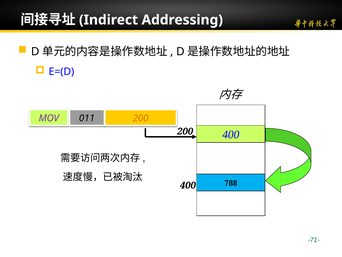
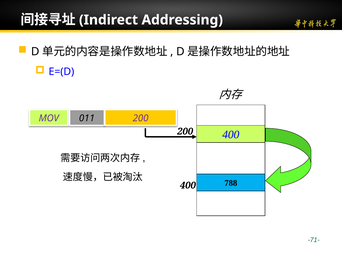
200 at (141, 118) colour: orange -> purple
